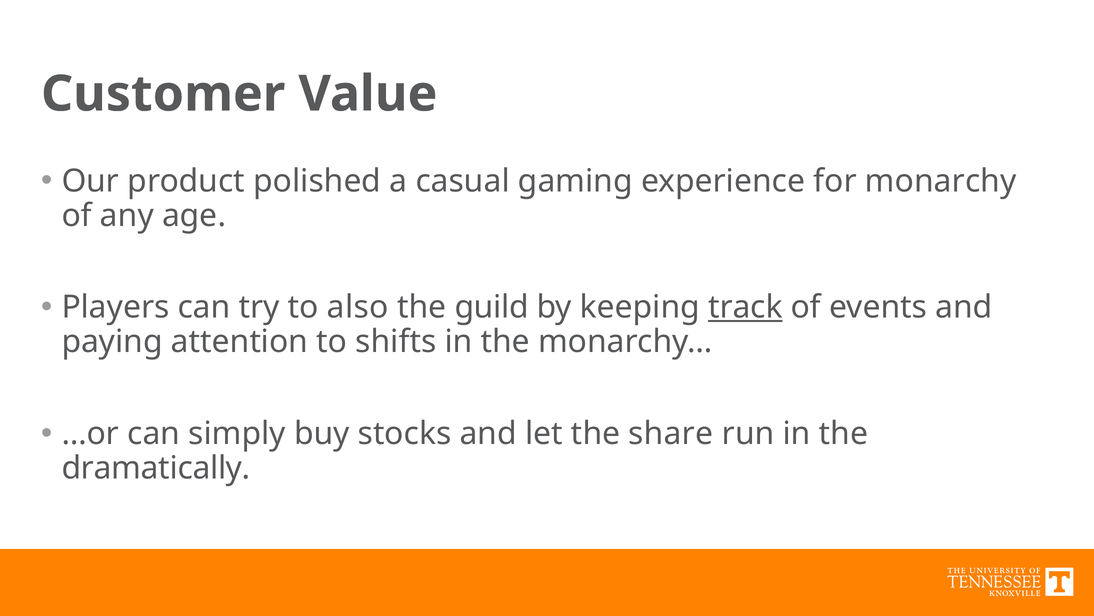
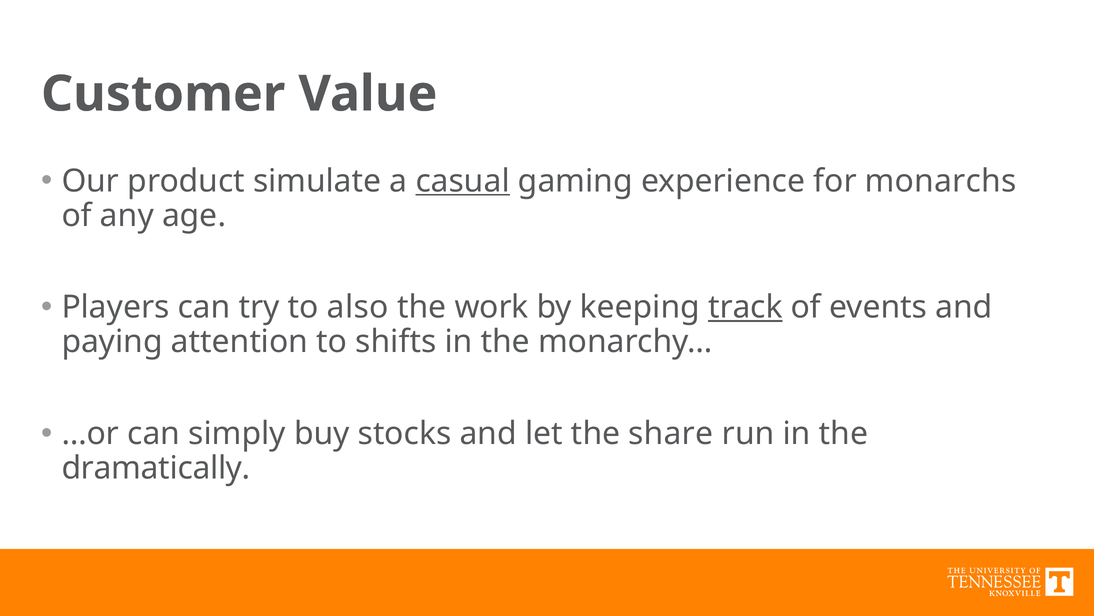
polished: polished -> simulate
casual underline: none -> present
monarchy: monarchy -> monarchs
guild: guild -> work
